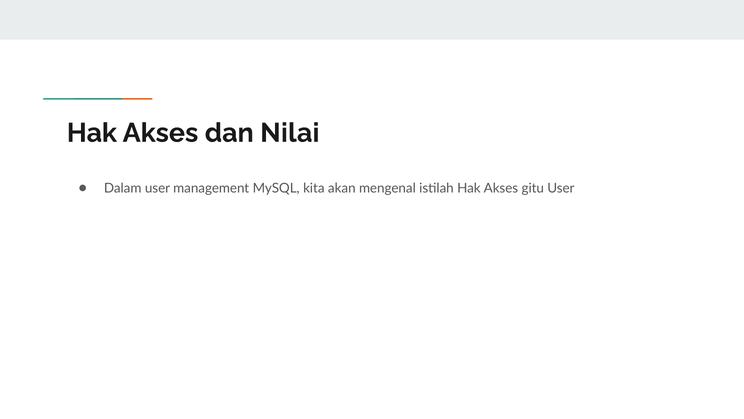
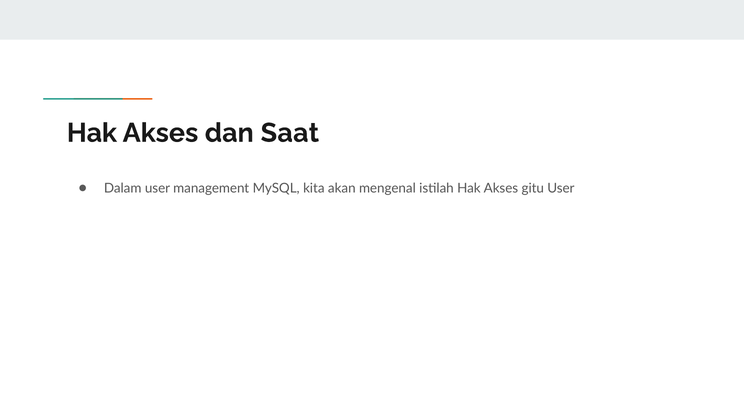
Nilai: Nilai -> Saat
